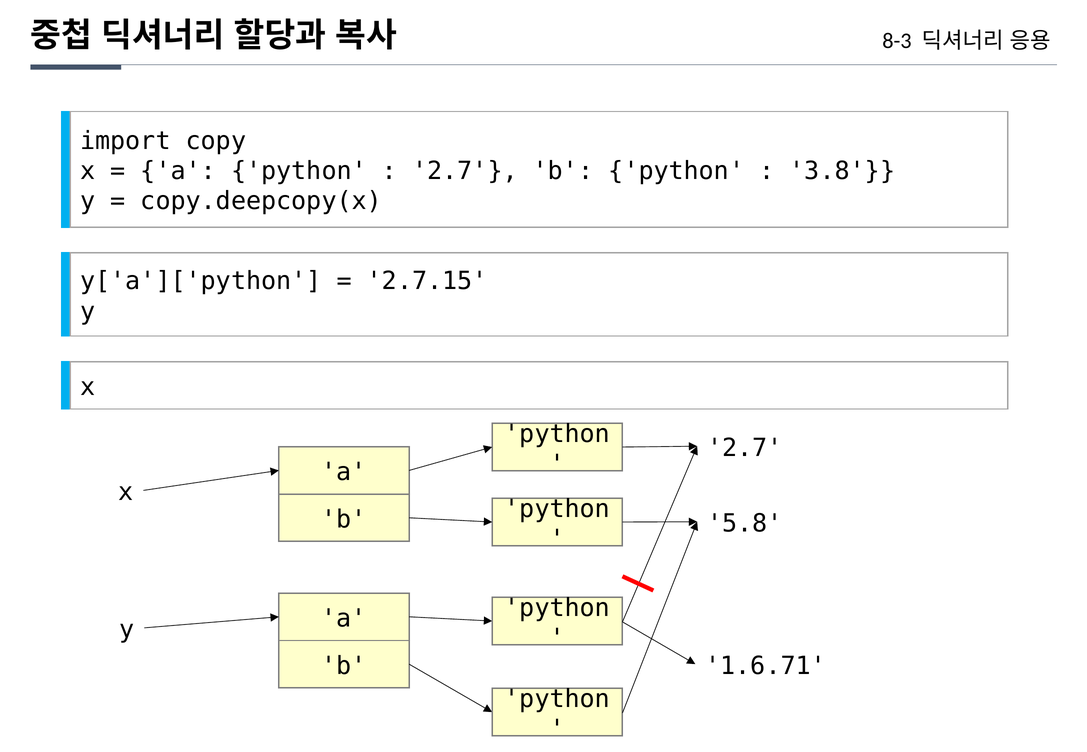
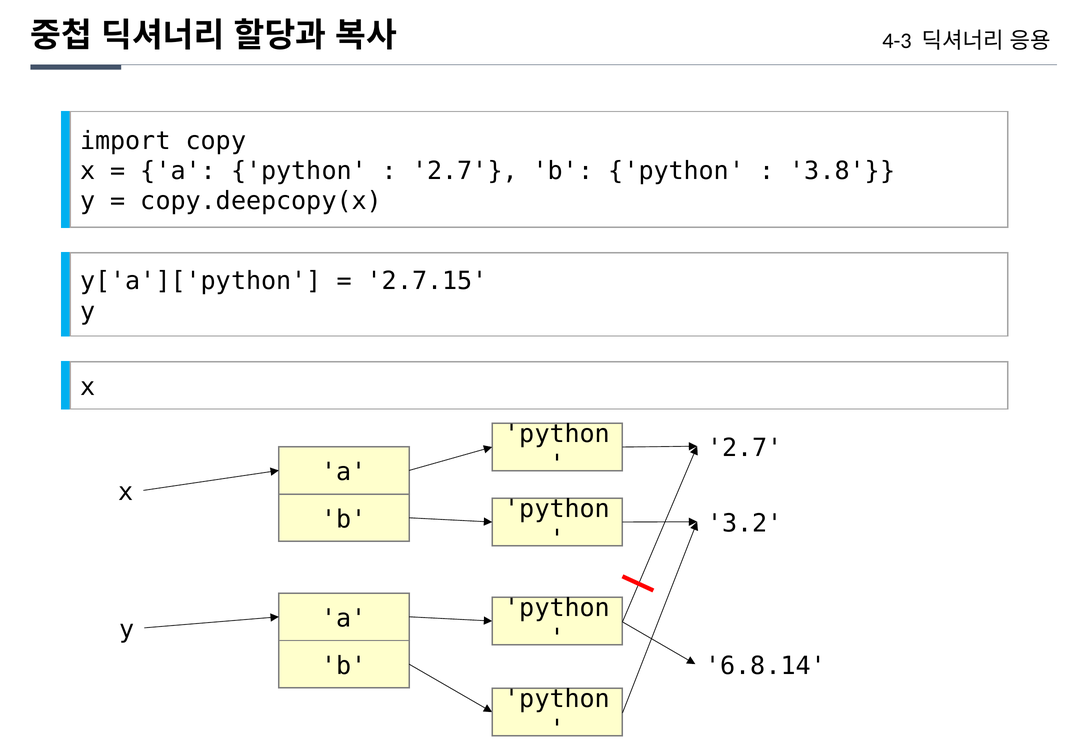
8-3: 8-3 -> 4-3
5.8: 5.8 -> 3.2
1.6.71: 1.6.71 -> 6.8.14
